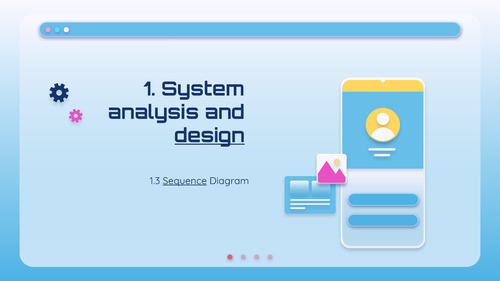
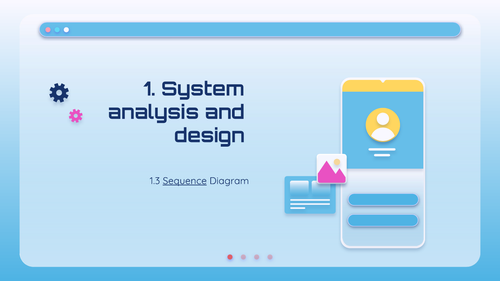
design underline: present -> none
